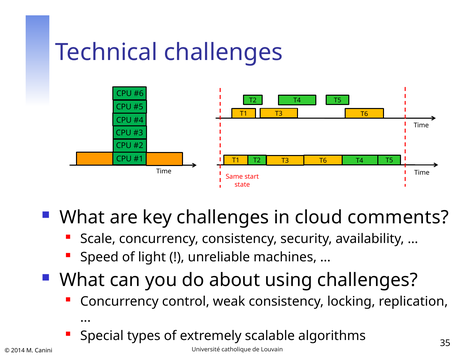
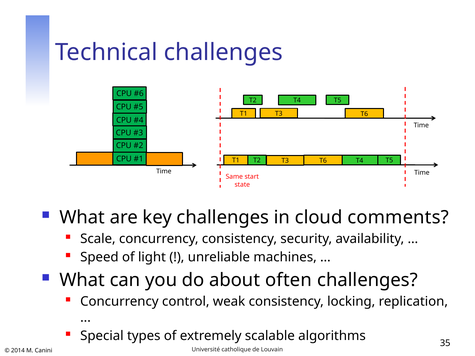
using: using -> often
